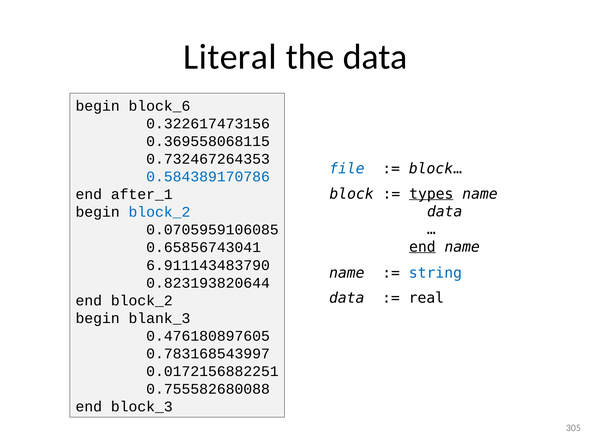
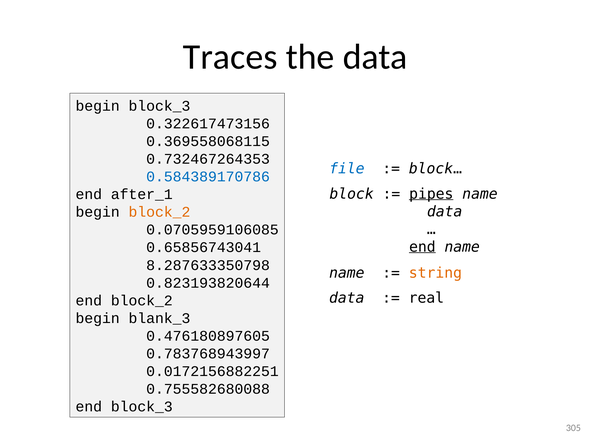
Literal: Literal -> Traces
begin block_6: block_6 -> block_3
types: types -> pipes
block_2 at (159, 212) colour: blue -> orange
6.911143483790: 6.911143483790 -> 8.287633350798
string colour: blue -> orange
0.783168543997: 0.783168543997 -> 0.783768943997
